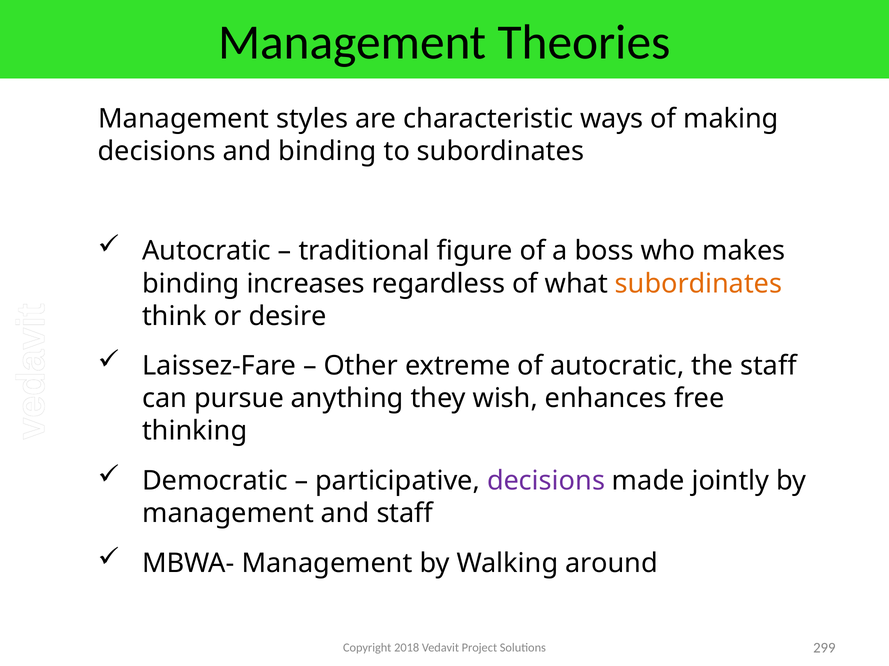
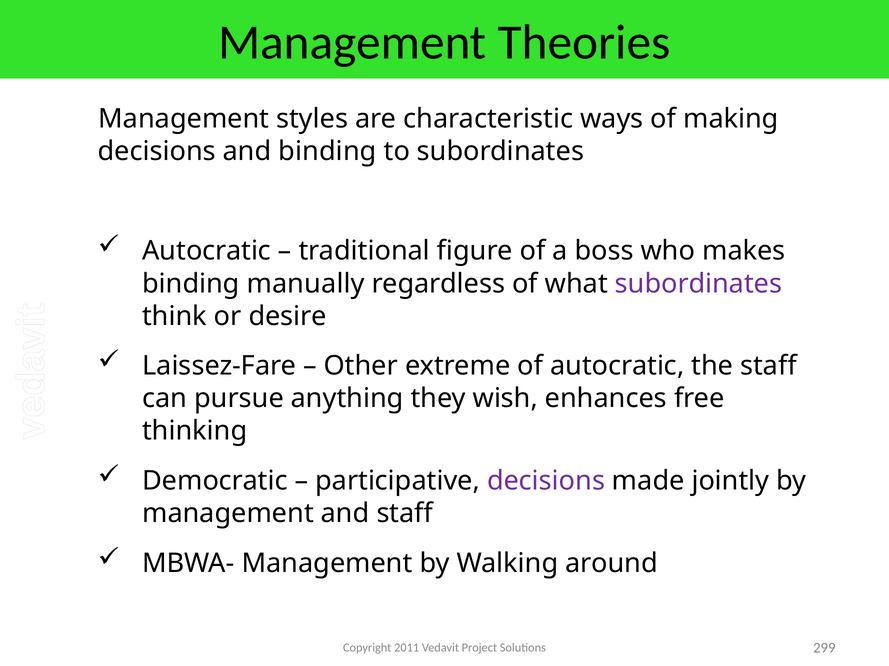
increases: increases -> manually
subordinates at (699, 284) colour: orange -> purple
2018: 2018 -> 2011
